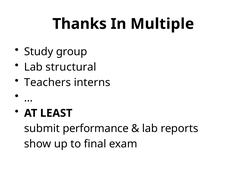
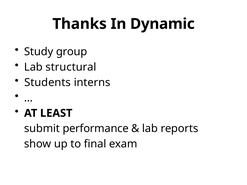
Multiple: Multiple -> Dynamic
Teachers: Teachers -> Students
